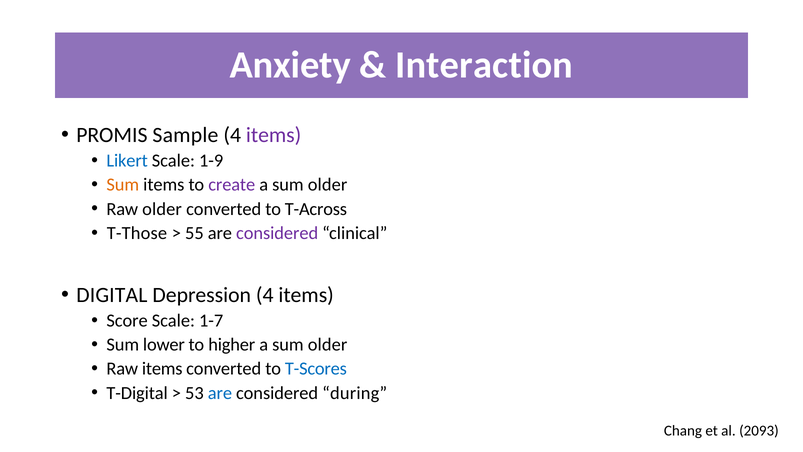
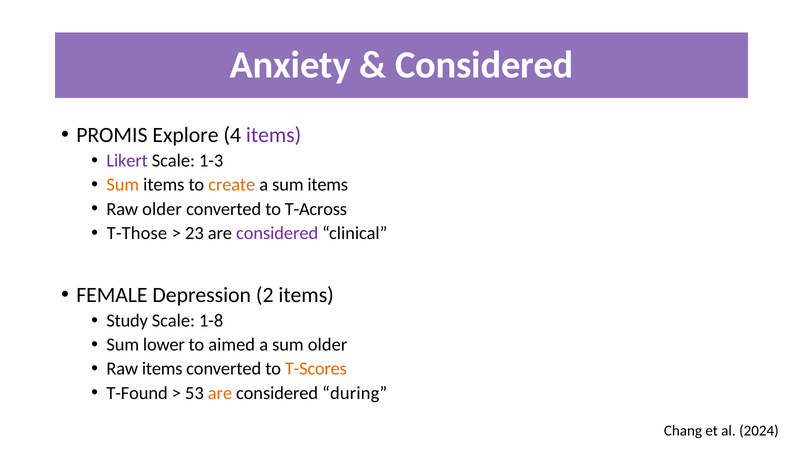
Interaction at (484, 65): Interaction -> Considered
Sample: Sample -> Explore
Likert colour: blue -> purple
1-9: 1-9 -> 1-3
create colour: purple -> orange
older at (328, 185): older -> items
55: 55 -> 23
DIGITAL: DIGITAL -> FEMALE
Depression 4: 4 -> 2
Score: Score -> Study
1-7: 1-7 -> 1-8
higher: higher -> aimed
T-Scores colour: blue -> orange
T-Digital: T-Digital -> T-Found
are at (220, 393) colour: blue -> orange
2093: 2093 -> 2024
